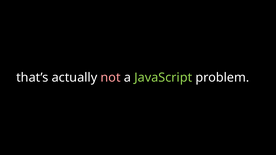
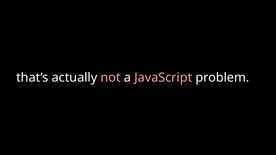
JavaScript colour: light green -> pink
